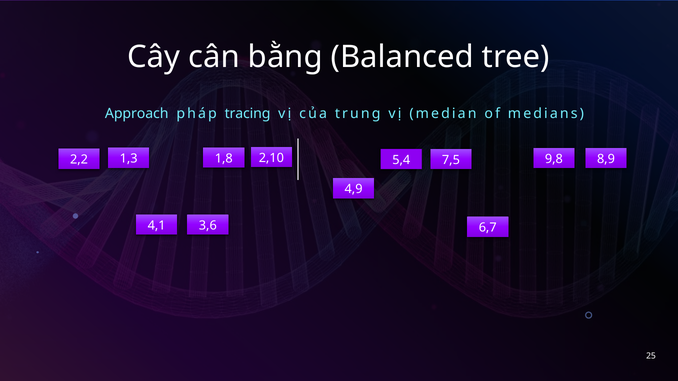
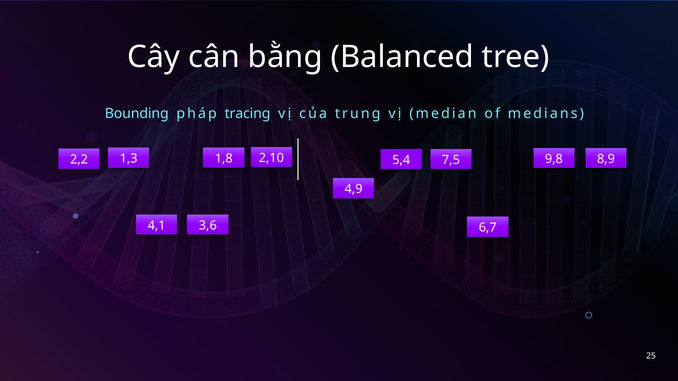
Approach: Approach -> Bounding
